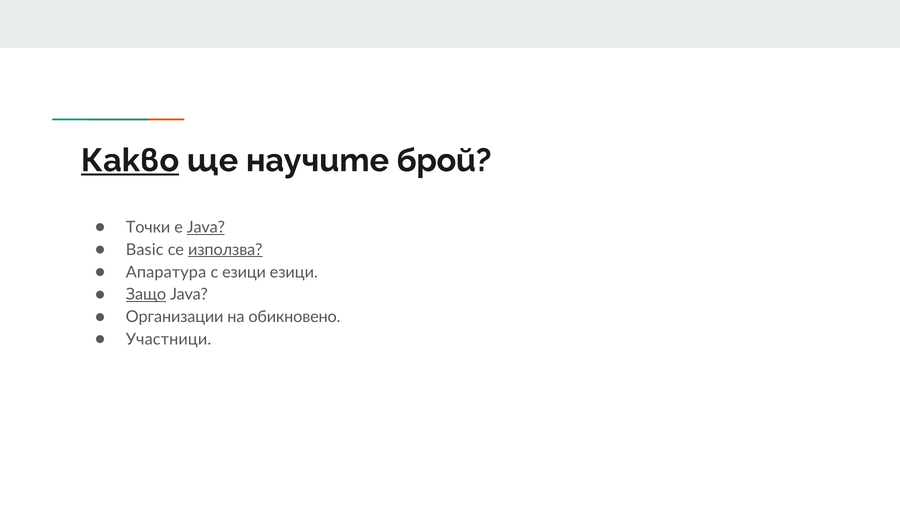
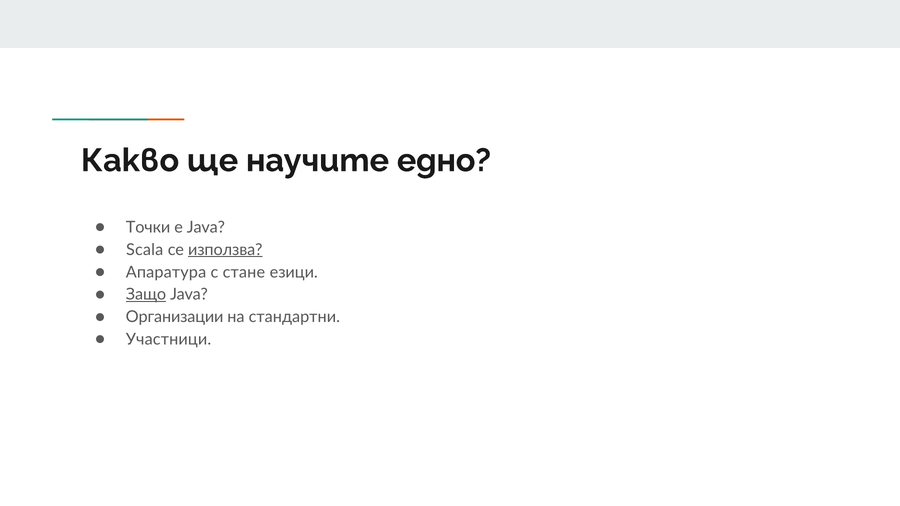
Какво underline: present -> none
брой: брой -> едно
Java at (206, 227) underline: present -> none
Basic: Basic -> Scala
с езици: езици -> стане
обикновено: обикновено -> стандартни
